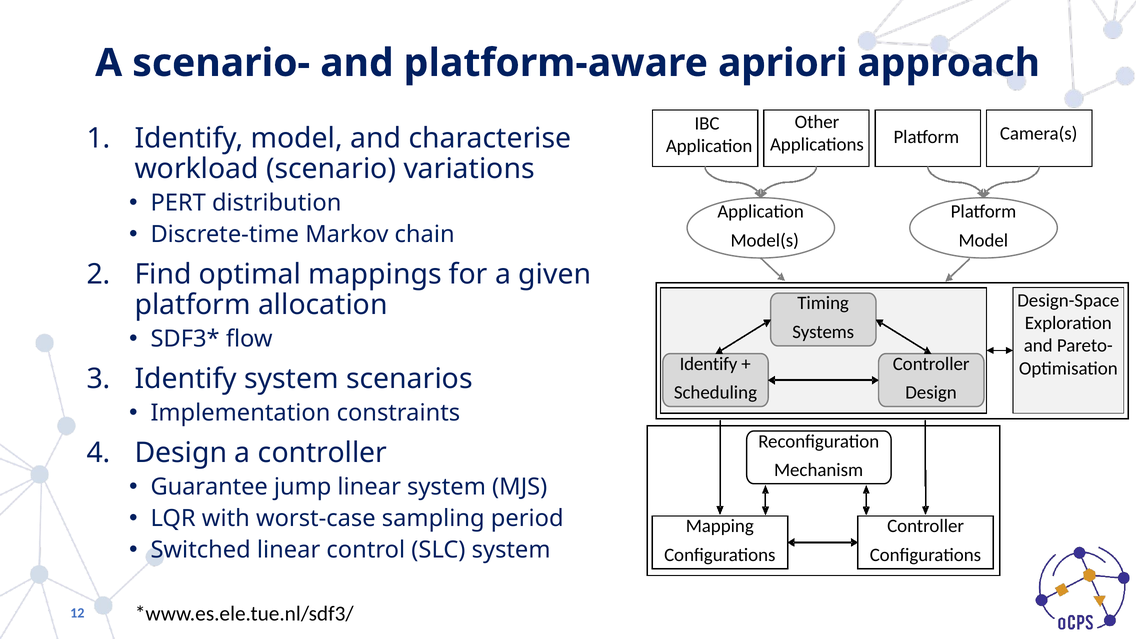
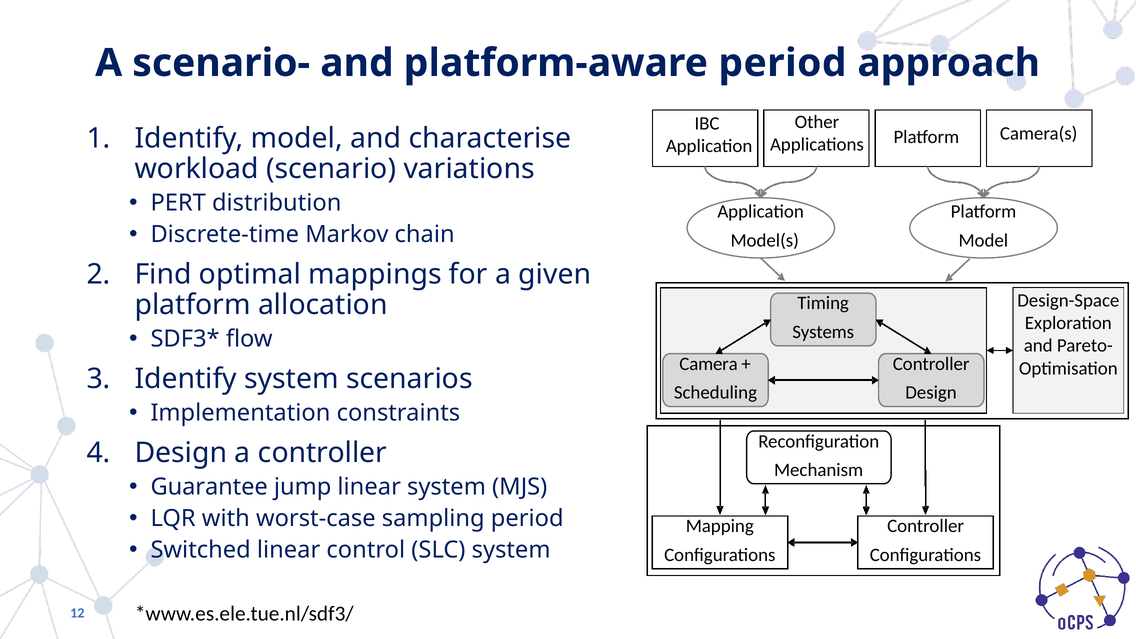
platform-aware apriori: apriori -> period
Identify at (709, 364): Identify -> Camera
